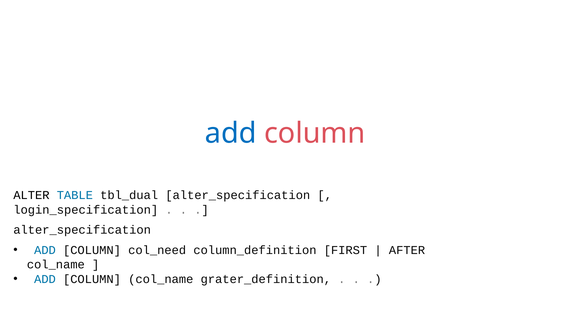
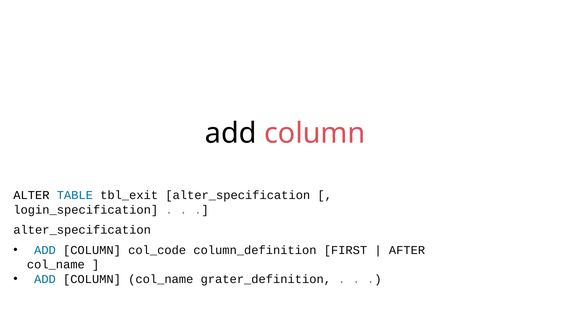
add at (231, 133) colour: blue -> black
tbl_dual: tbl_dual -> tbl_exit
col_need: col_need -> col_code
